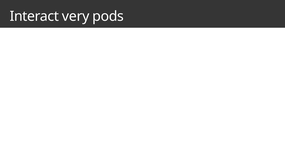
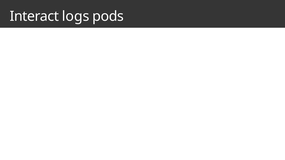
Interact very: very -> logs
